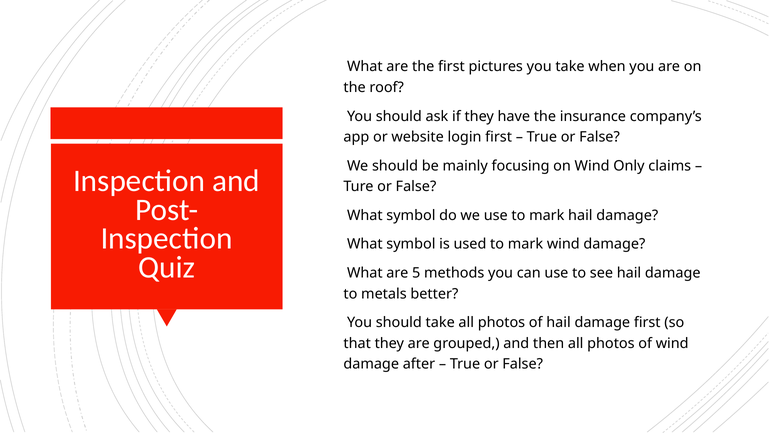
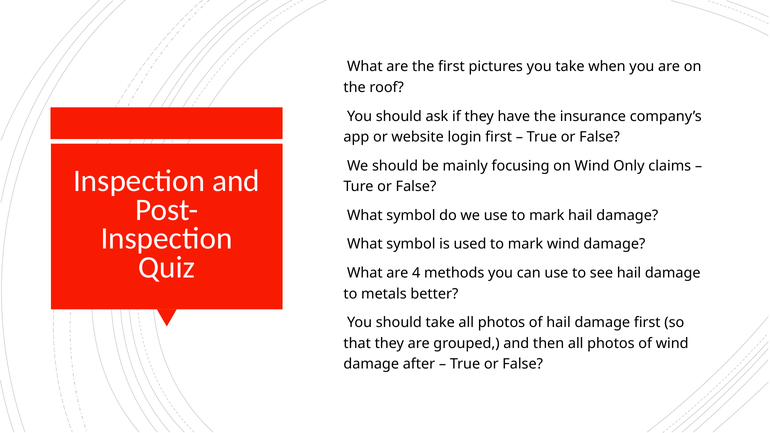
5: 5 -> 4
